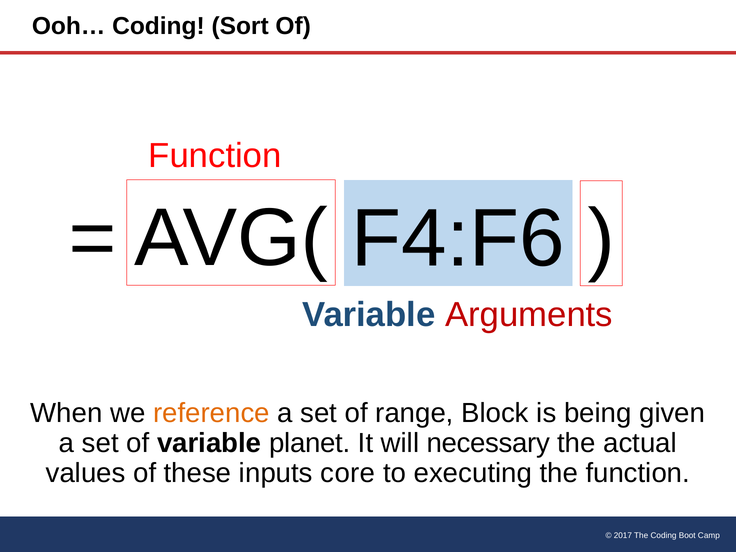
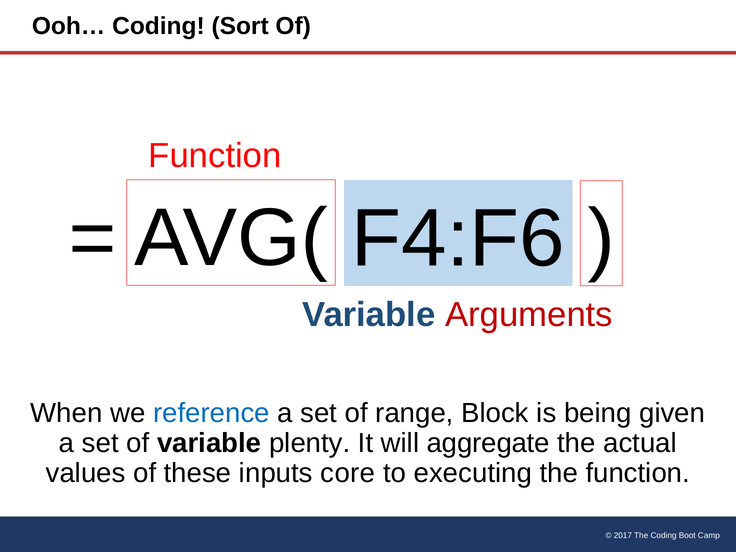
reference colour: orange -> blue
planet: planet -> plenty
necessary: necessary -> aggregate
